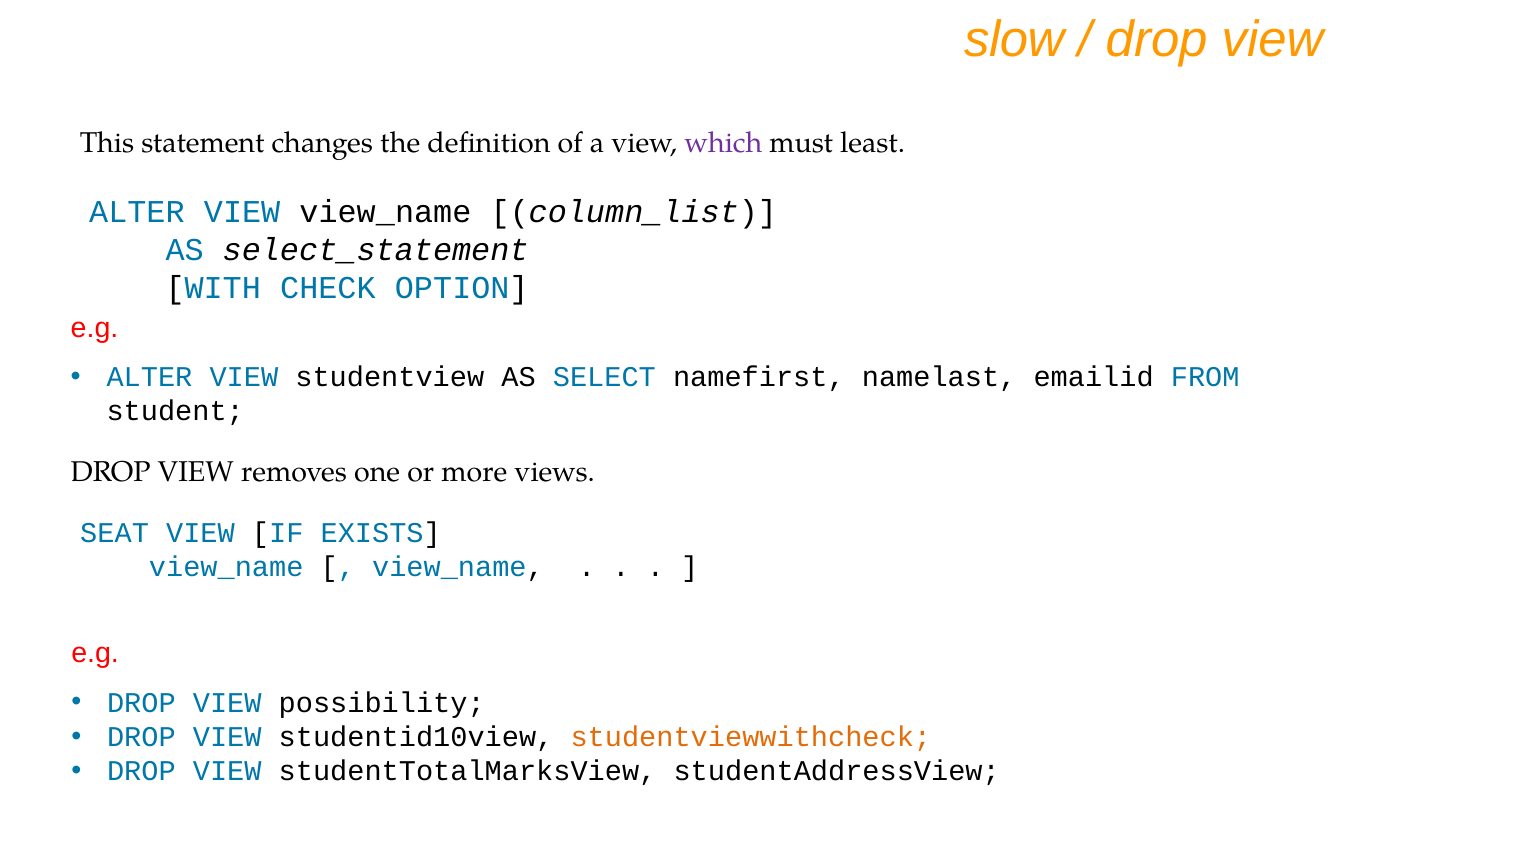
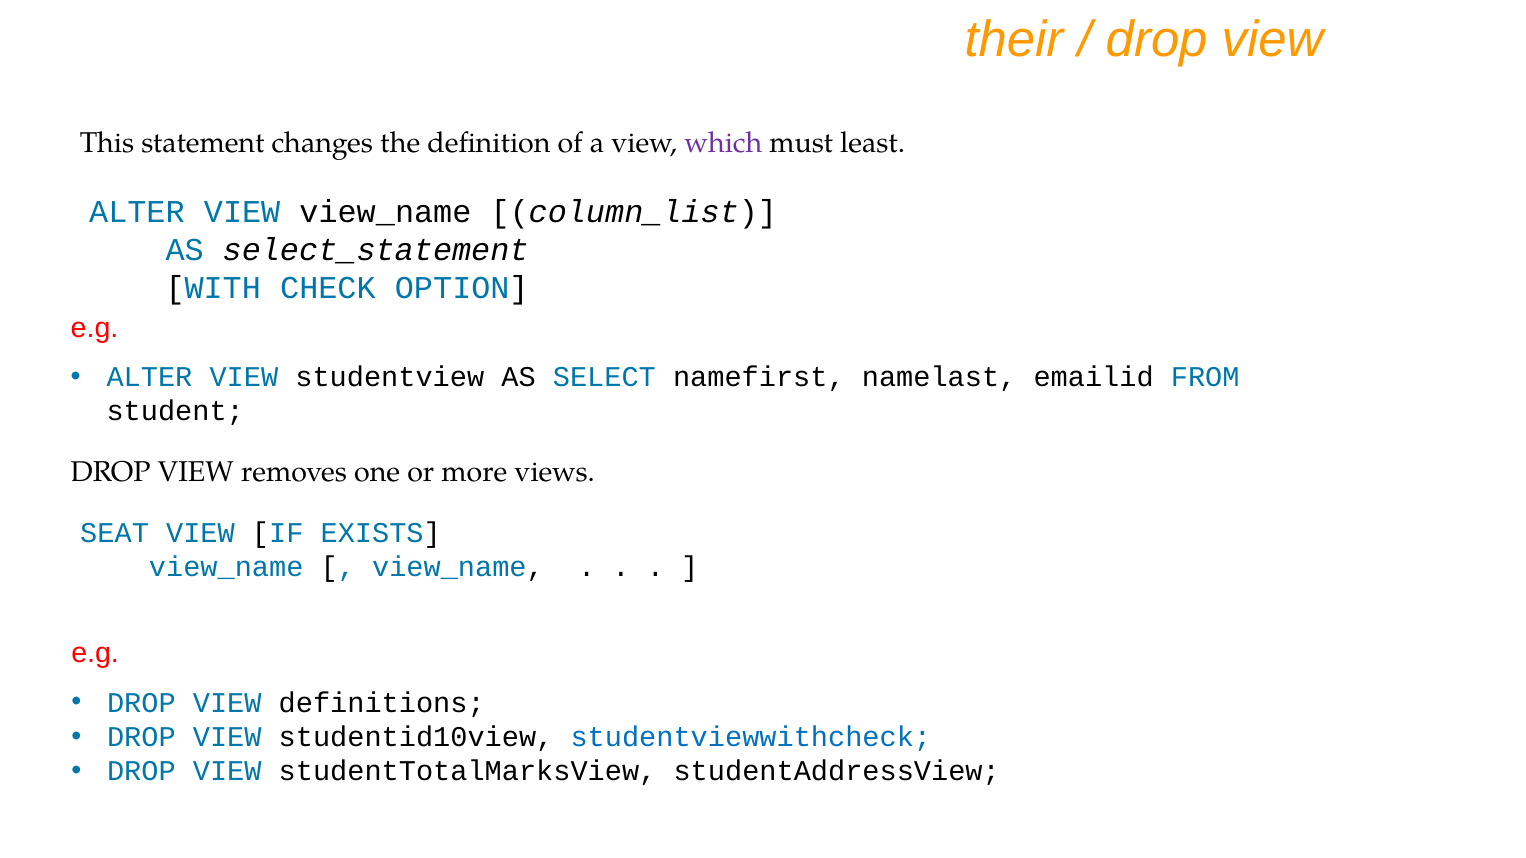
slow: slow -> their
possibility: possibility -> definitions
studentviewwithcheck colour: orange -> blue
